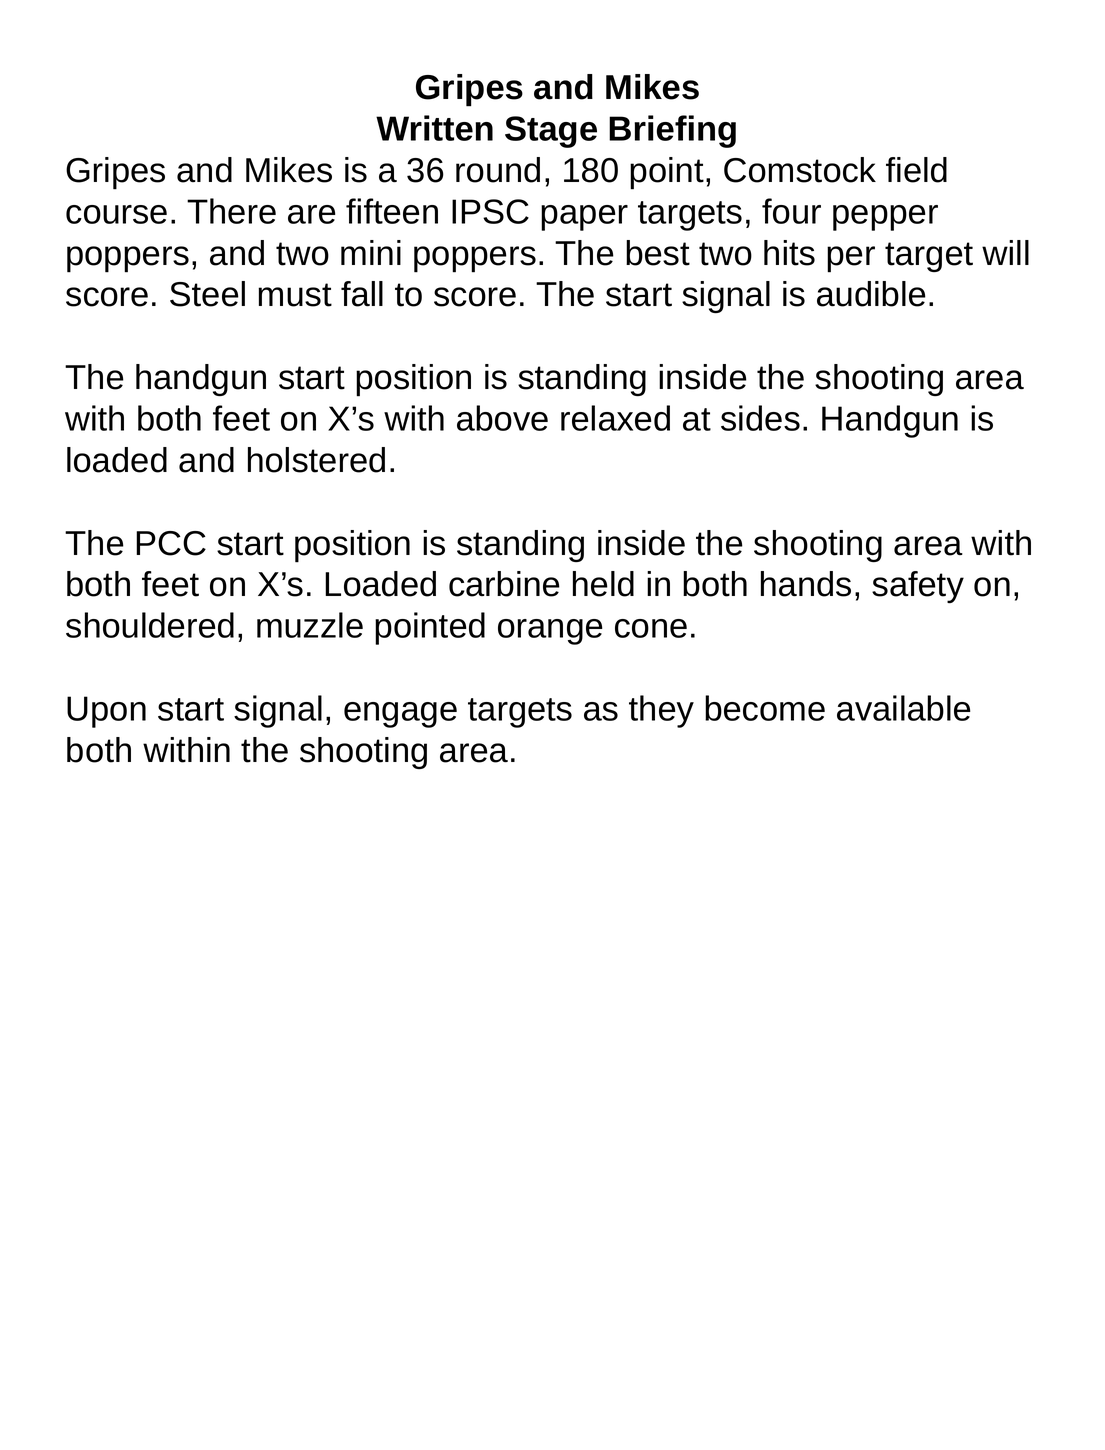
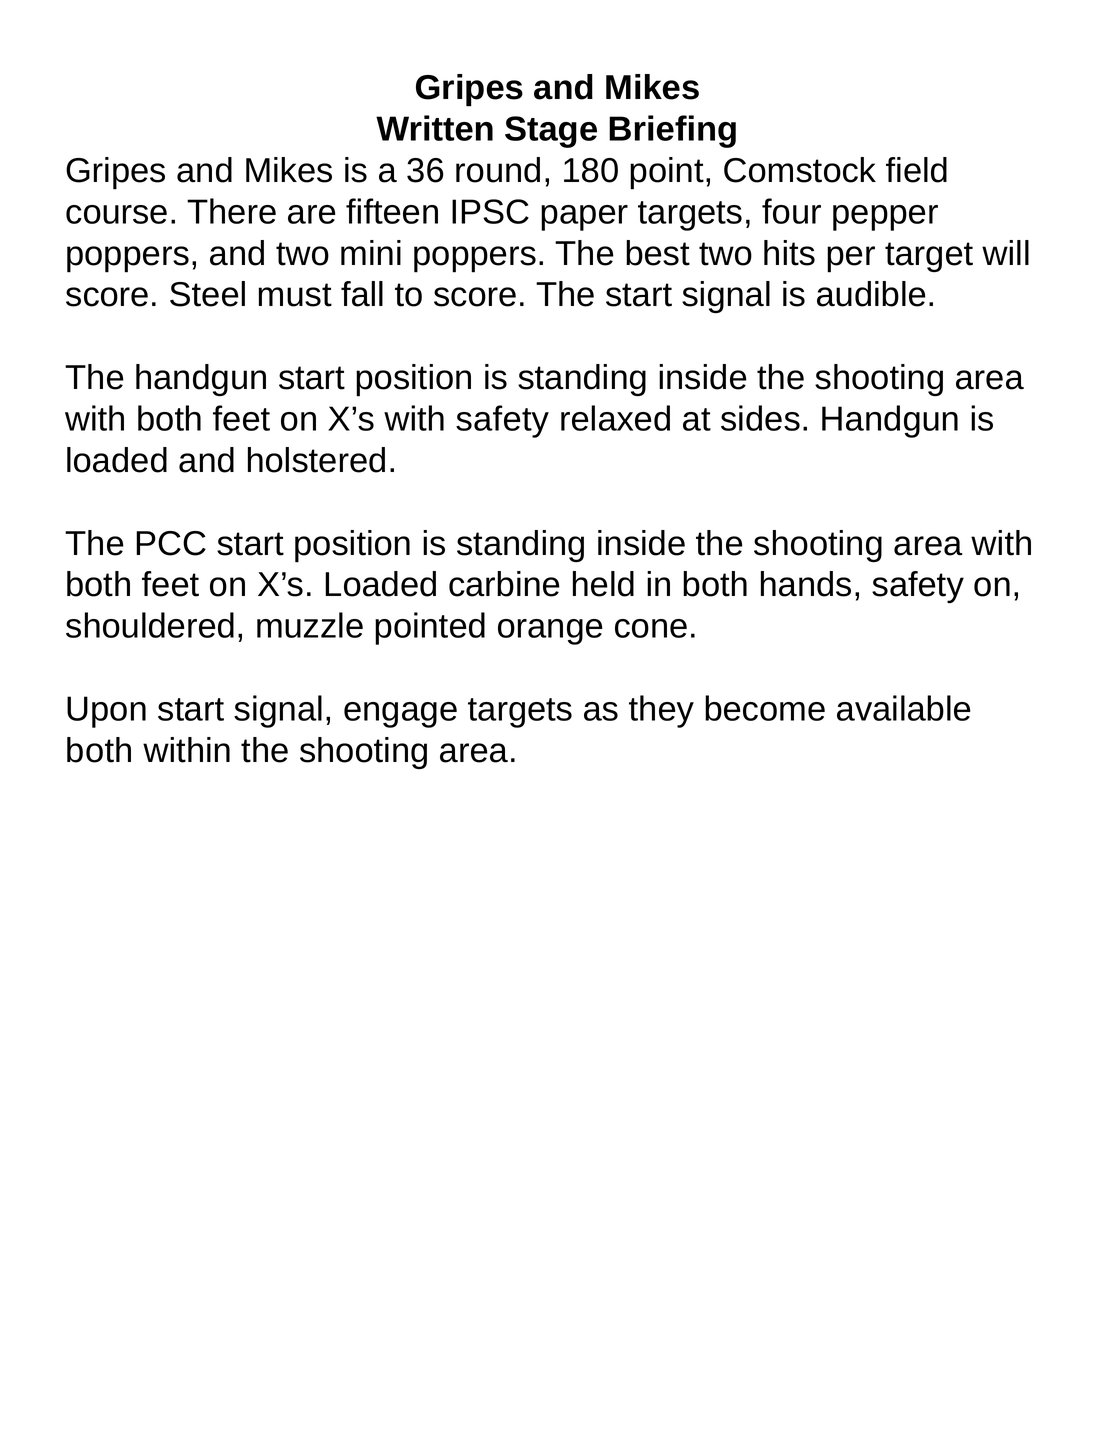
with above: above -> safety
